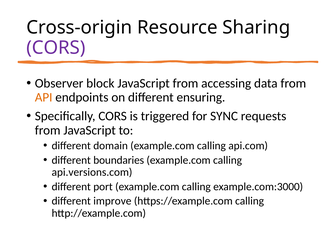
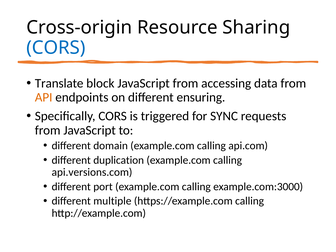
CORS at (56, 48) colour: purple -> blue
Observer: Observer -> Translate
boundaries: boundaries -> duplication
improve: improve -> multiple
